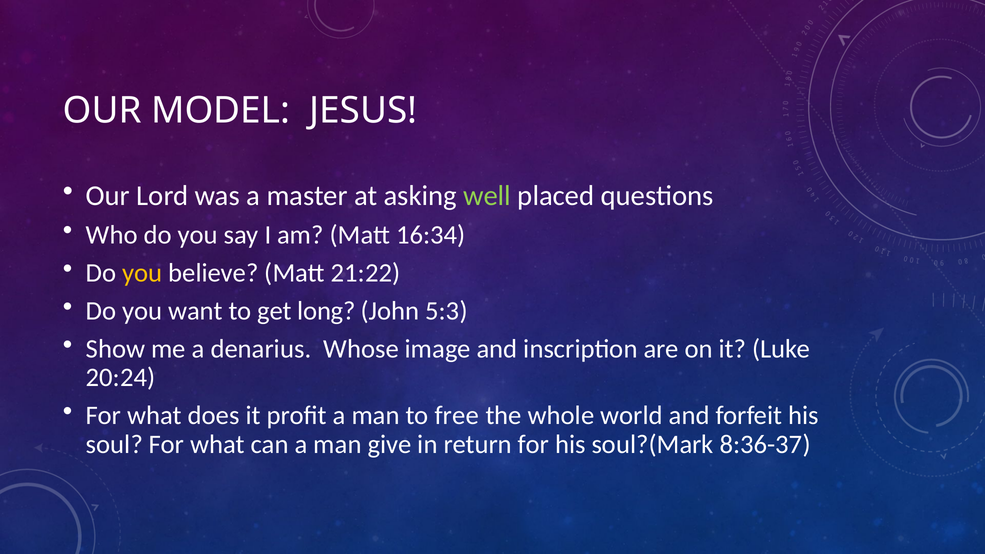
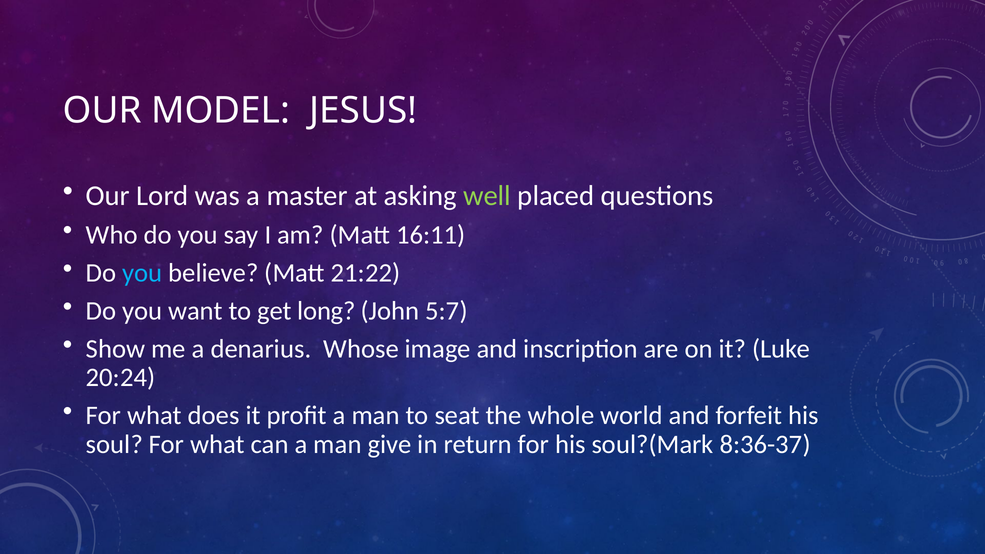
16:34: 16:34 -> 16:11
you at (142, 273) colour: yellow -> light blue
5:3: 5:3 -> 5:7
free: free -> seat
